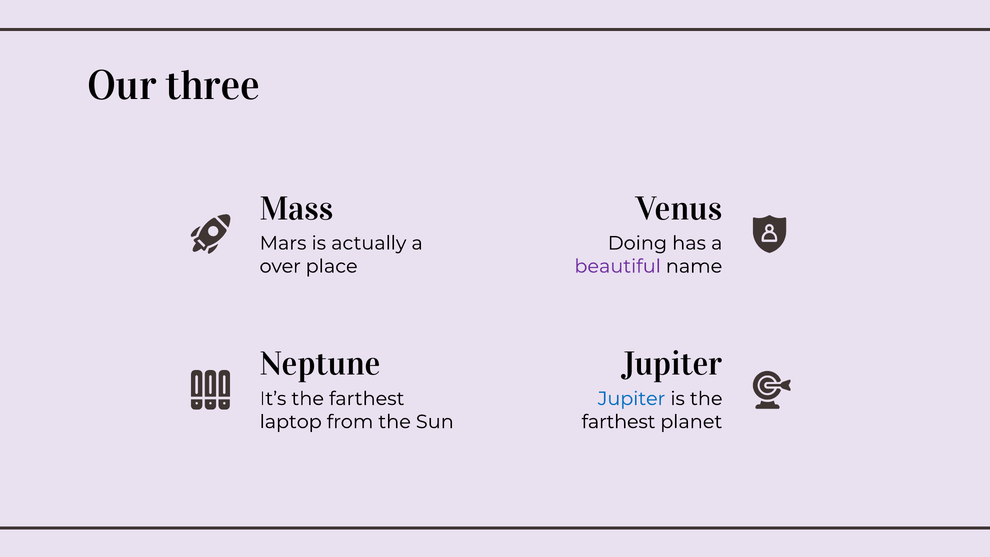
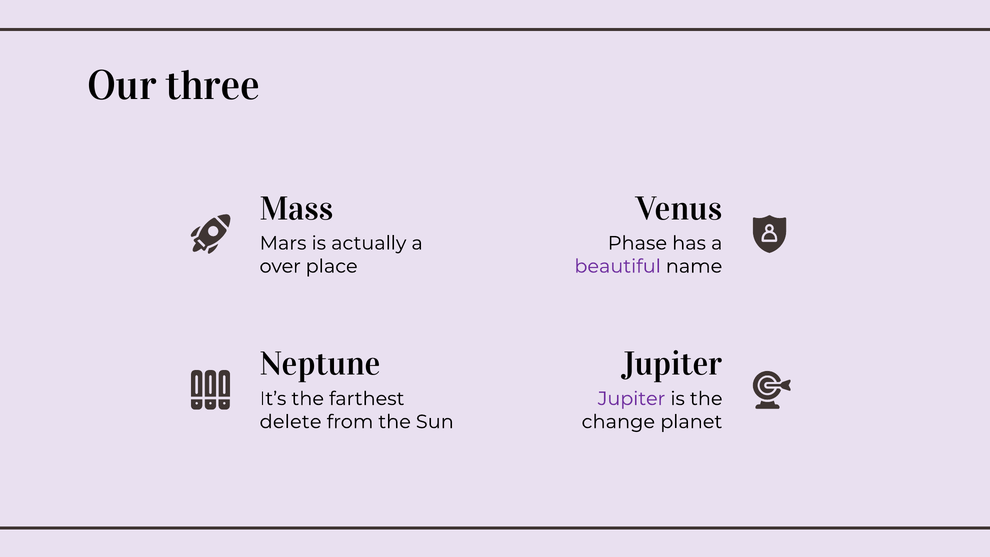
Doing: Doing -> Phase
Jupiter at (632, 399) colour: blue -> purple
laptop: laptop -> delete
farthest at (618, 422): farthest -> change
